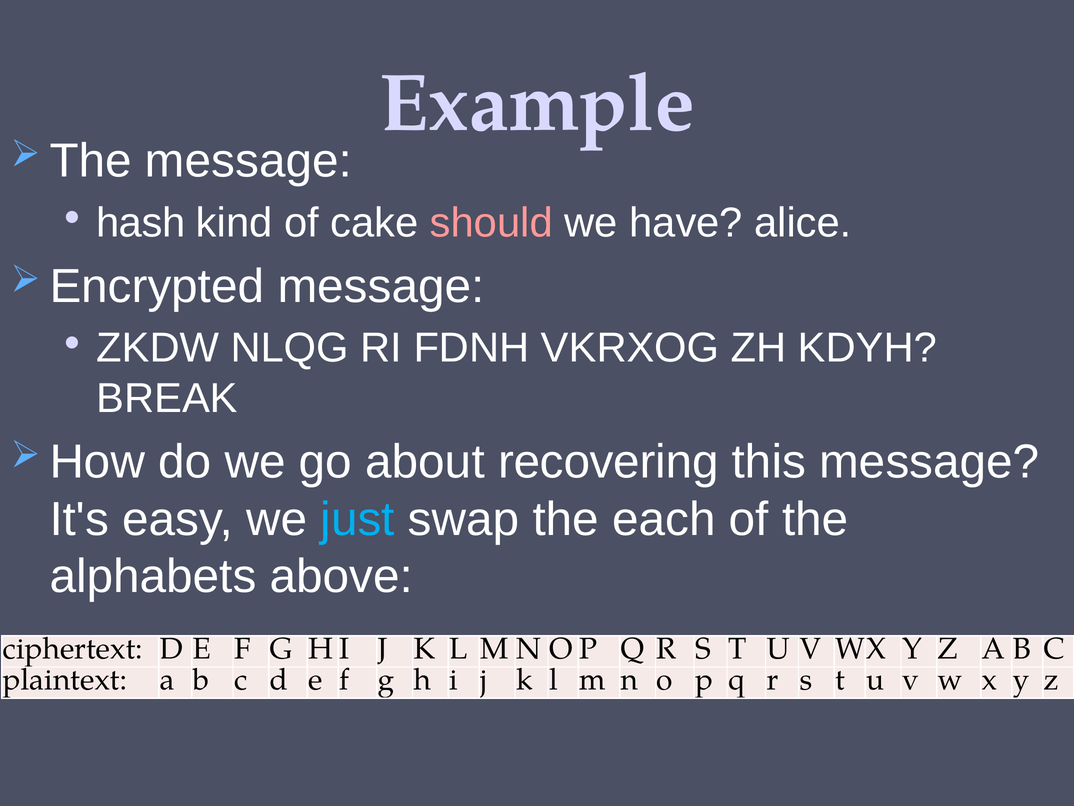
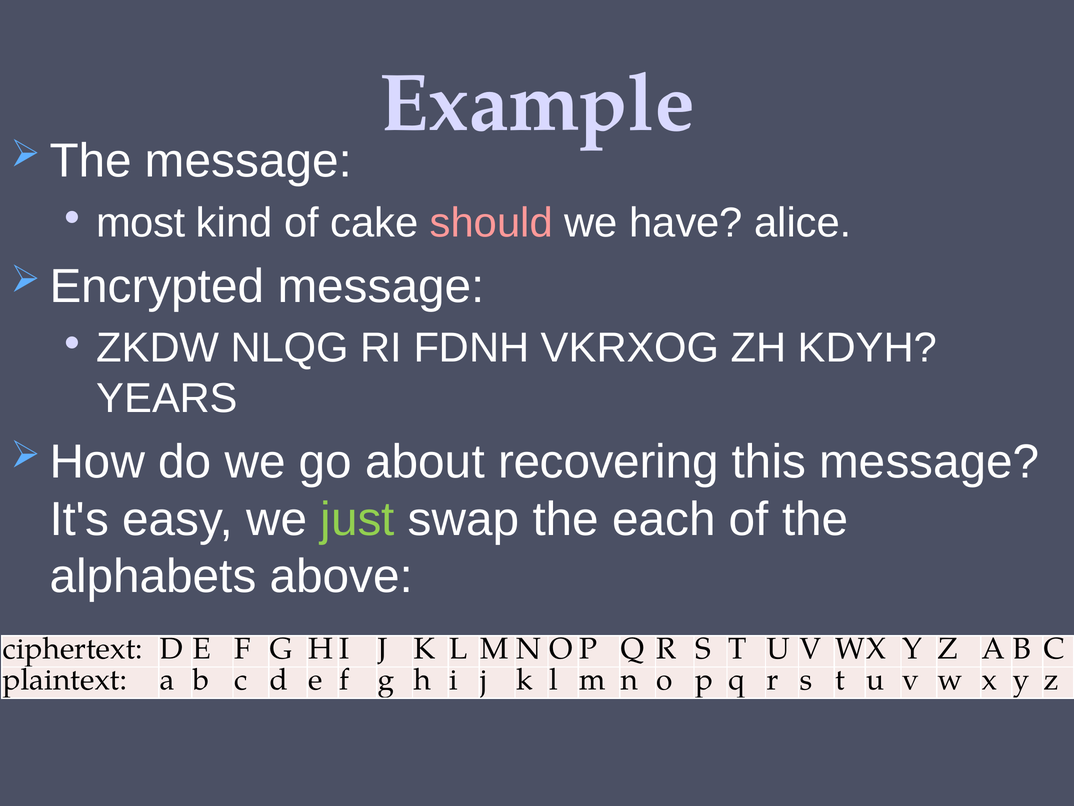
hash: hash -> most
BREAK: BREAK -> YEARS
just colour: light blue -> light green
